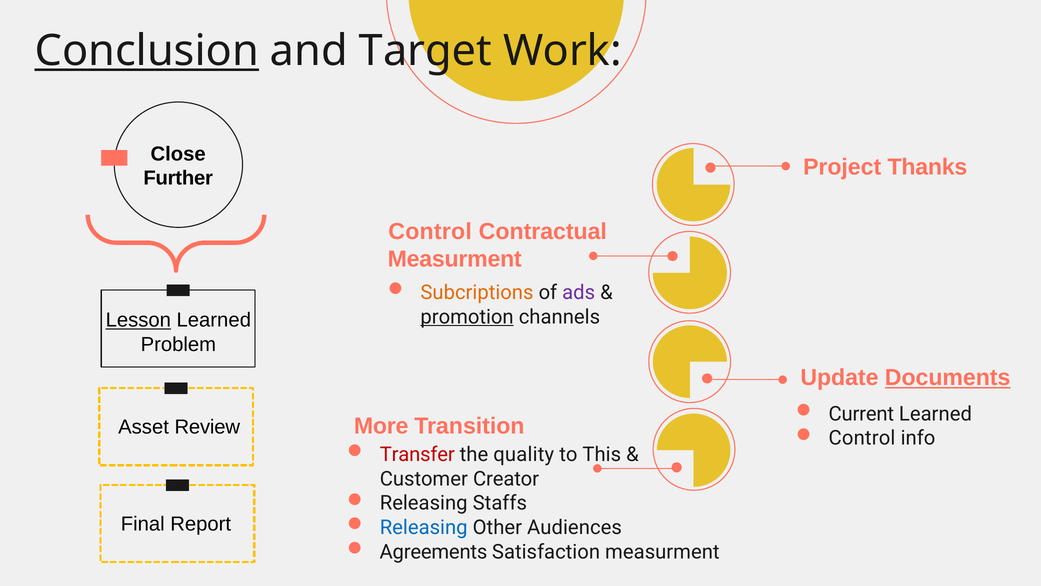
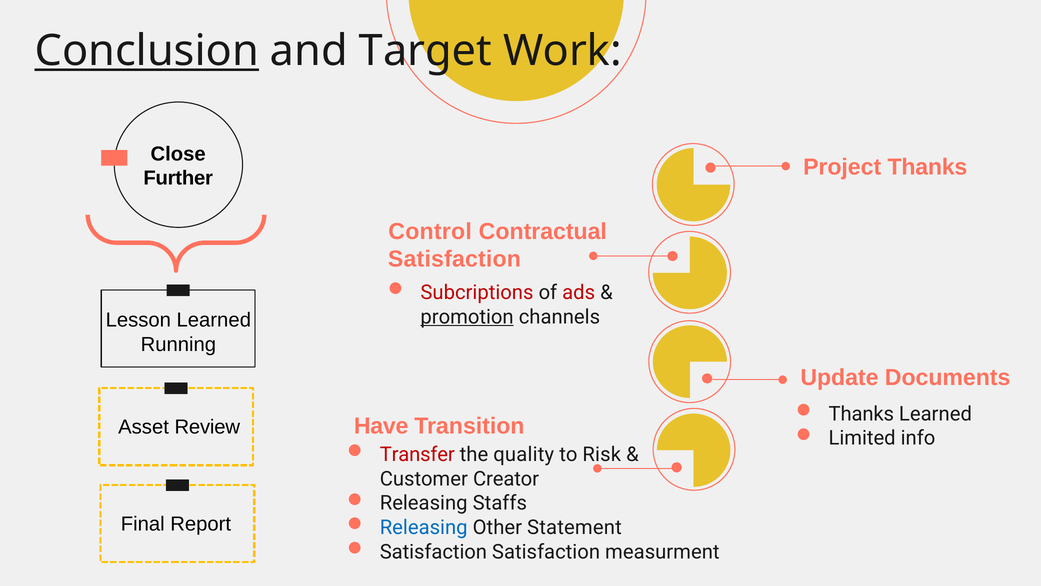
Measurment at (455, 259): Measurment -> Satisfaction
Subcriptions colour: orange -> red
ads colour: purple -> red
Lesson underline: present -> none
Problem: Problem -> Running
Documents underline: present -> none
Current at (861, 414): Current -> Thanks
More: More -> Have
Control at (862, 438): Control -> Limited
This: This -> Risk
Audiences: Audiences -> Statement
Agreements at (433, 551): Agreements -> Satisfaction
